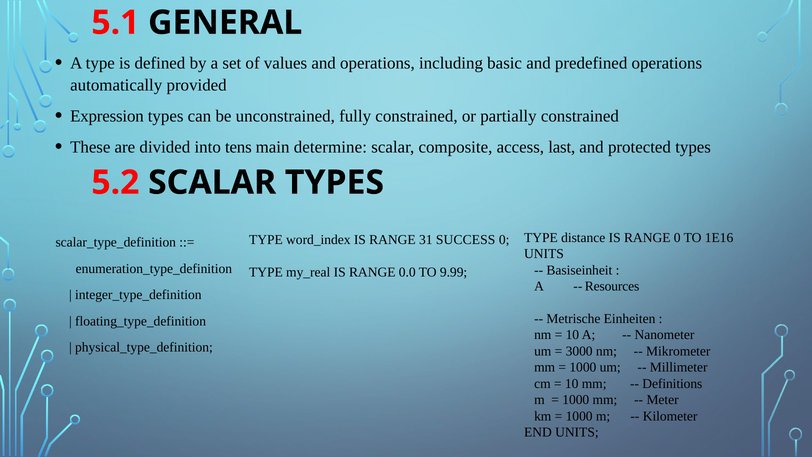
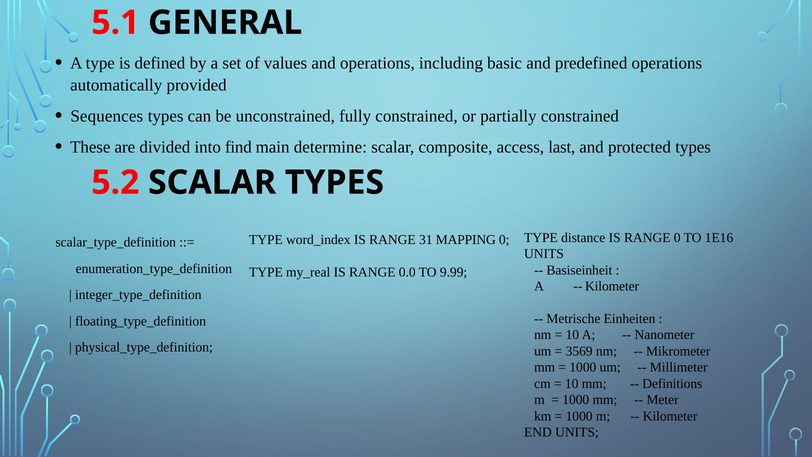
Expression: Expression -> Sequences
tens: tens -> find
SUCCESS: SUCCESS -> MAPPING
Resources at (612, 286): Resources -> Kilometer
3000: 3000 -> 3569
